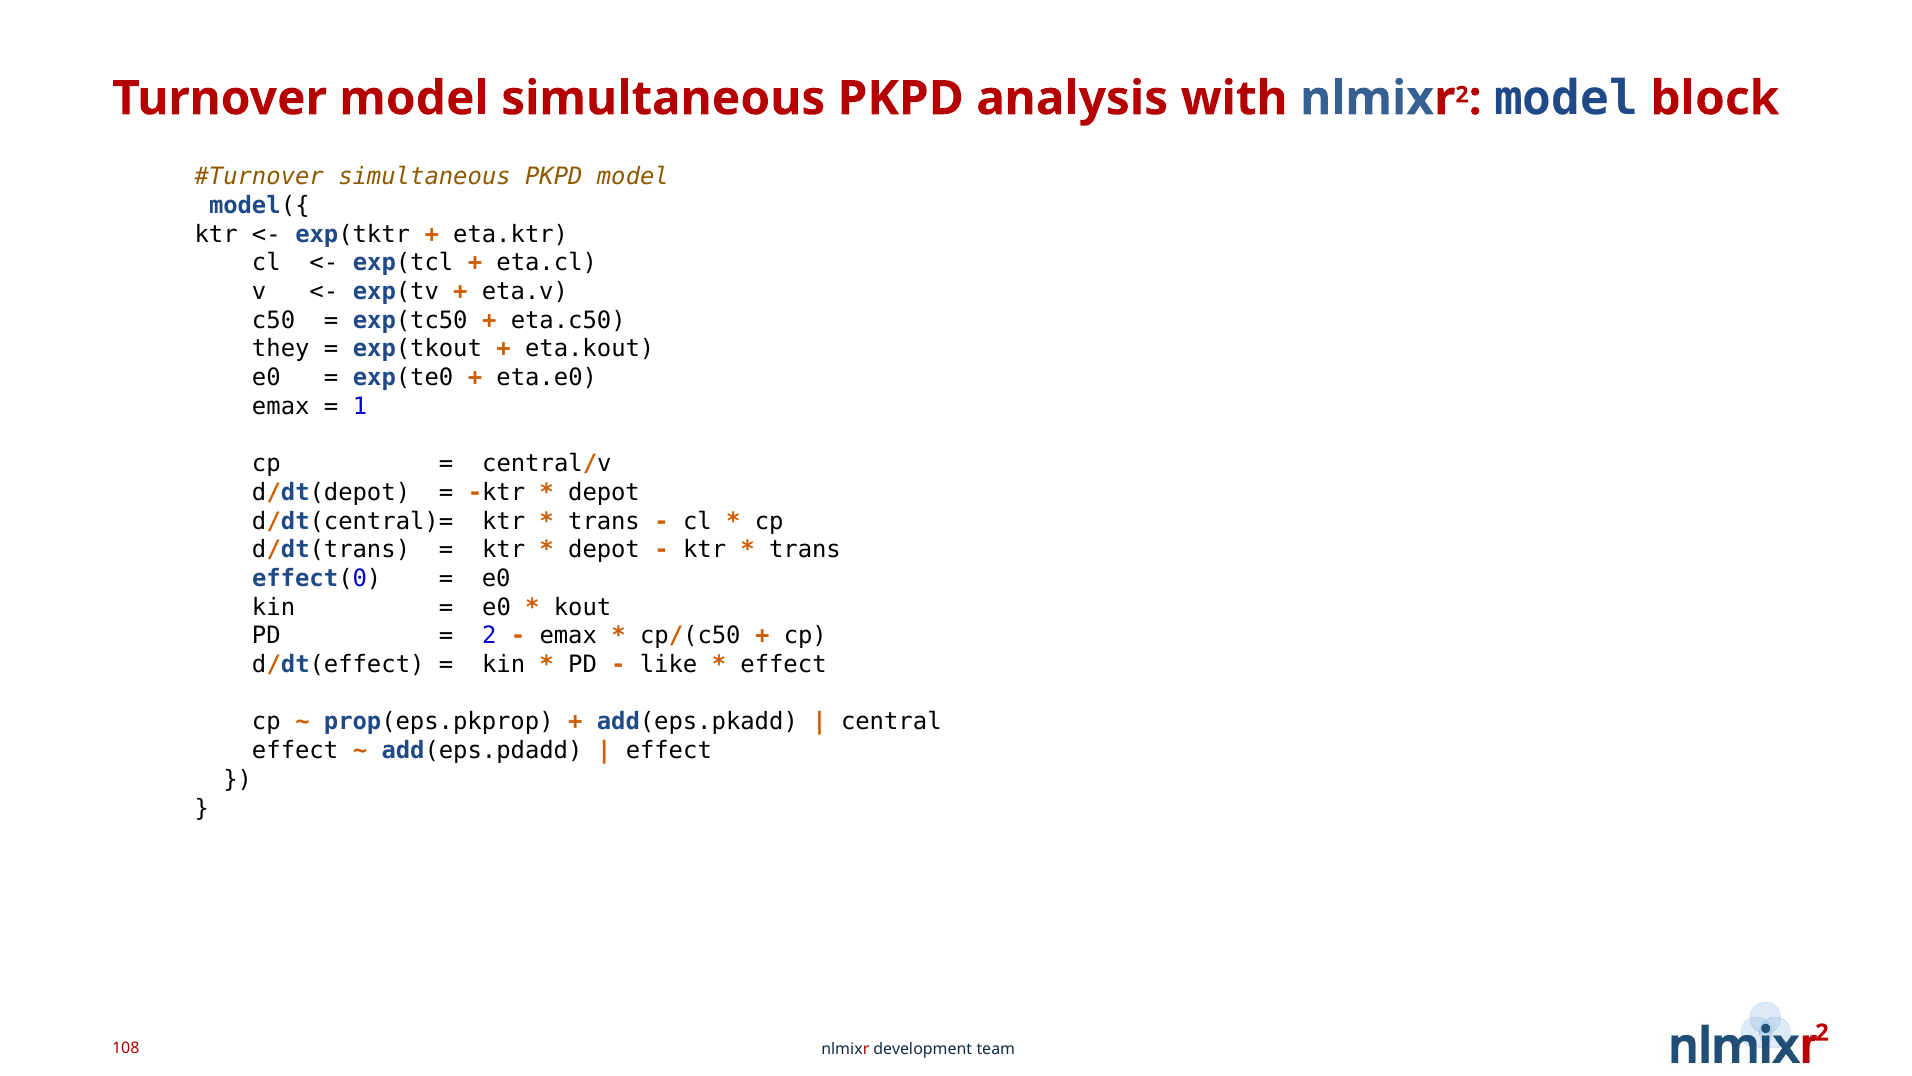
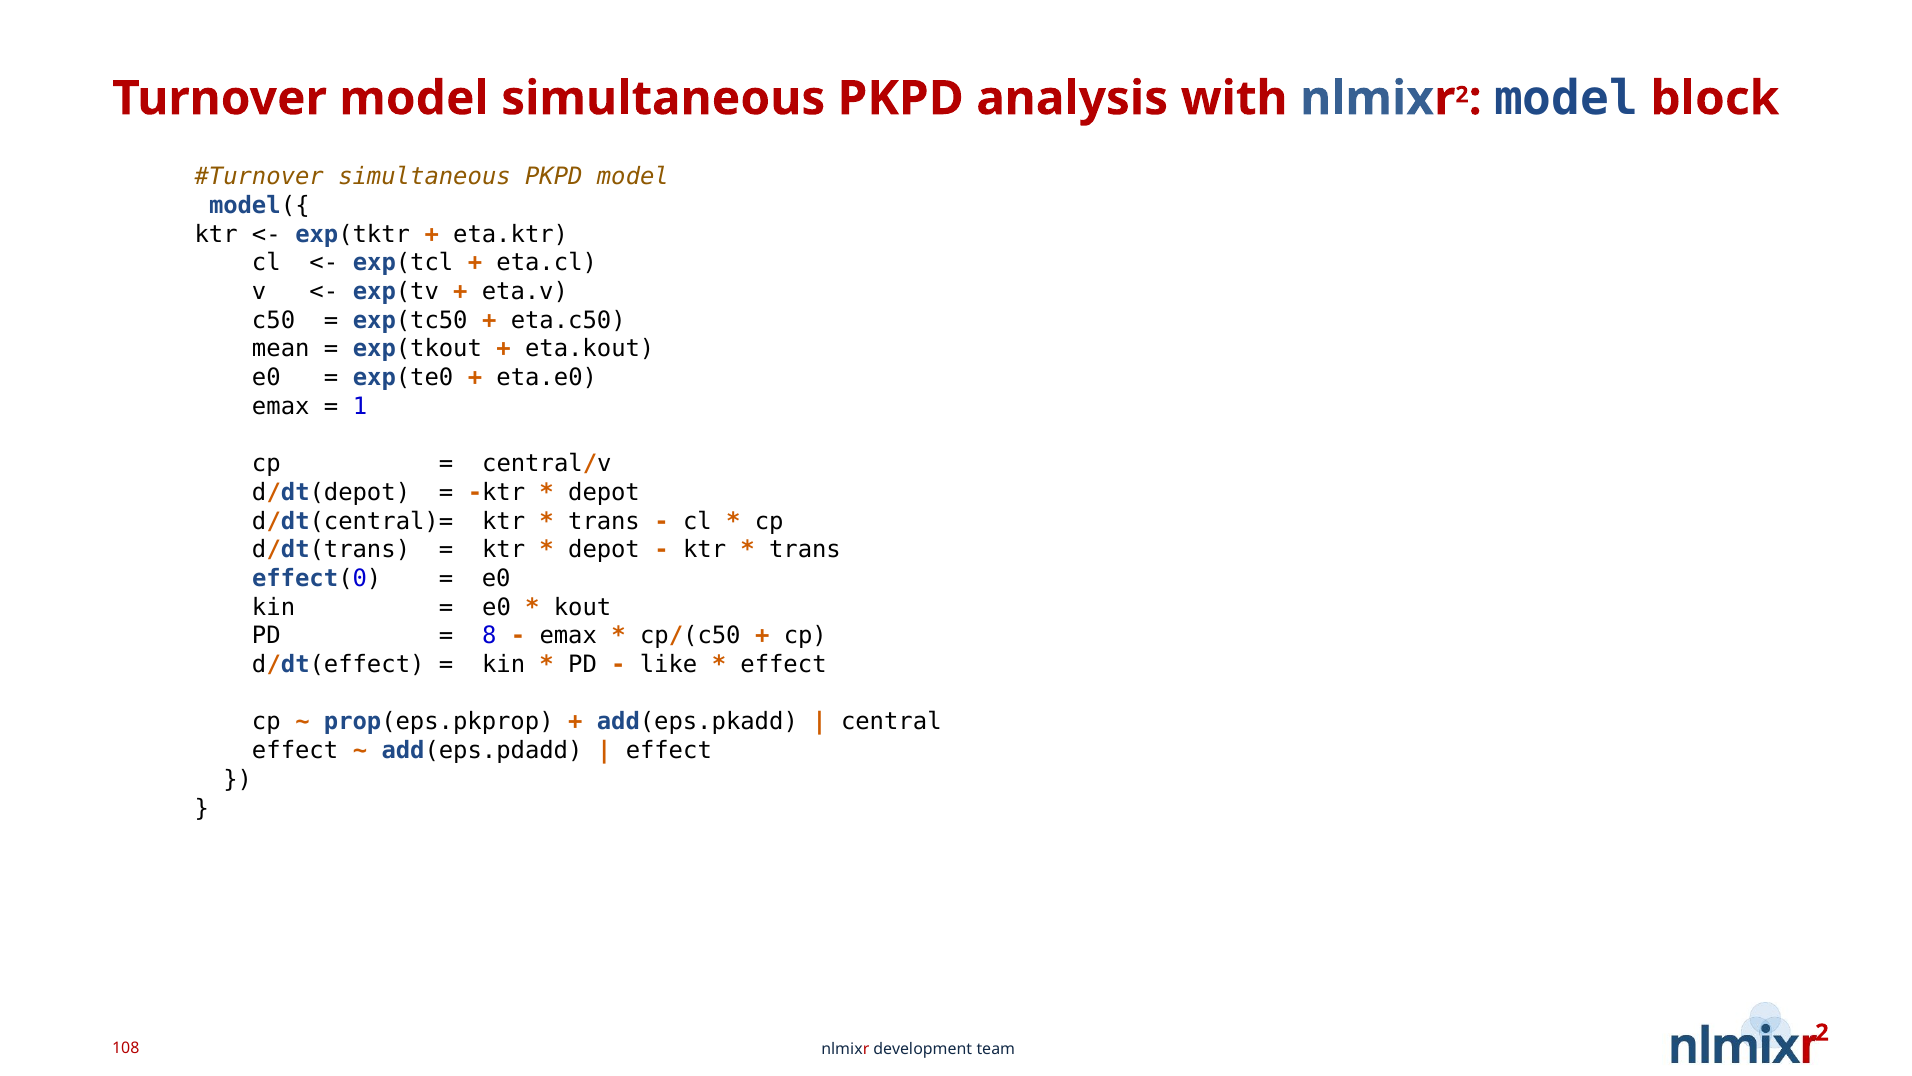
they: they -> mean
2 at (489, 636): 2 -> 8
